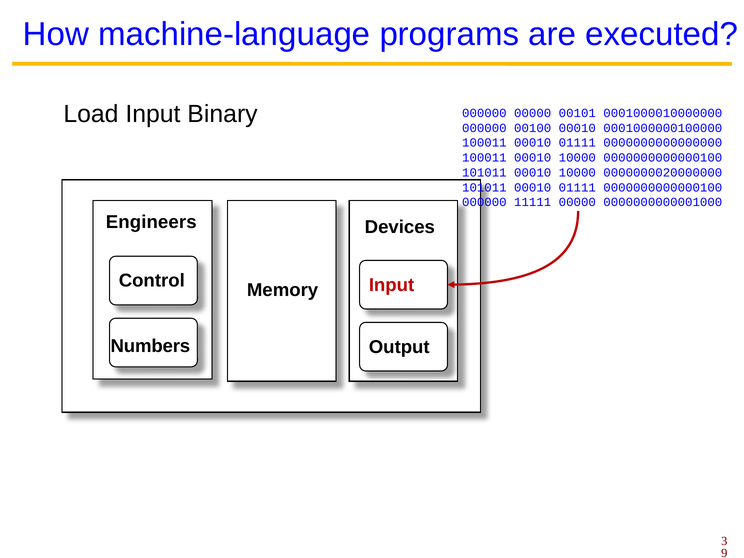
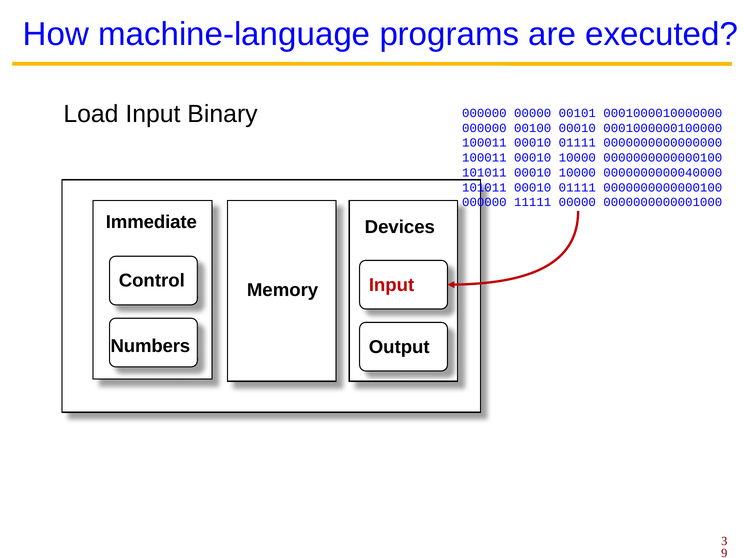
0000000020000000: 0000000020000000 -> 0000000000040000
Engineers: Engineers -> Immediate
